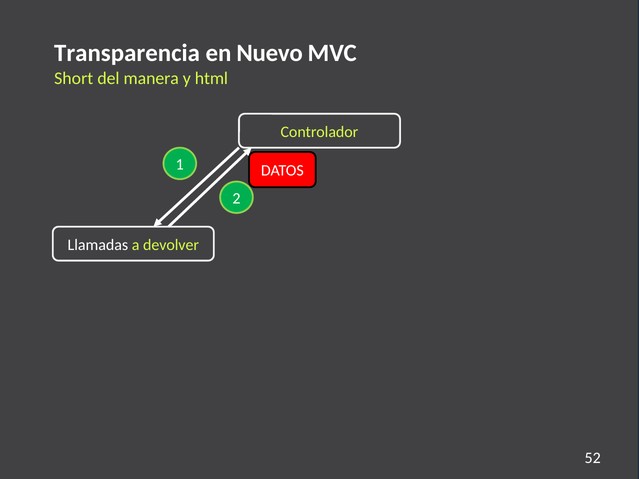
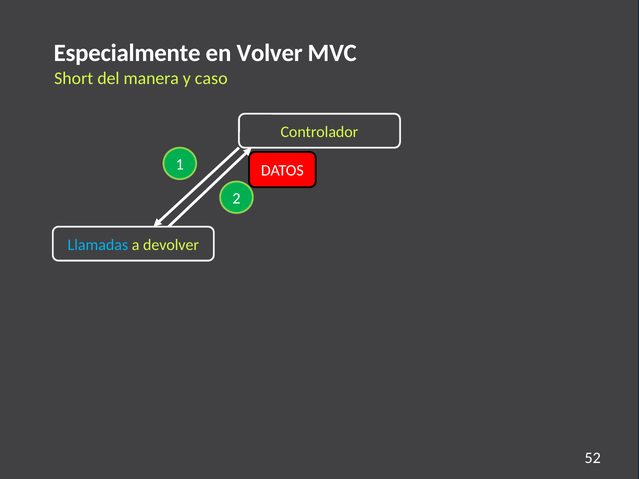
Transparencia: Transparencia -> Especialmente
Nuevo: Nuevo -> Volver
html: html -> caso
Llamadas colour: white -> light blue
